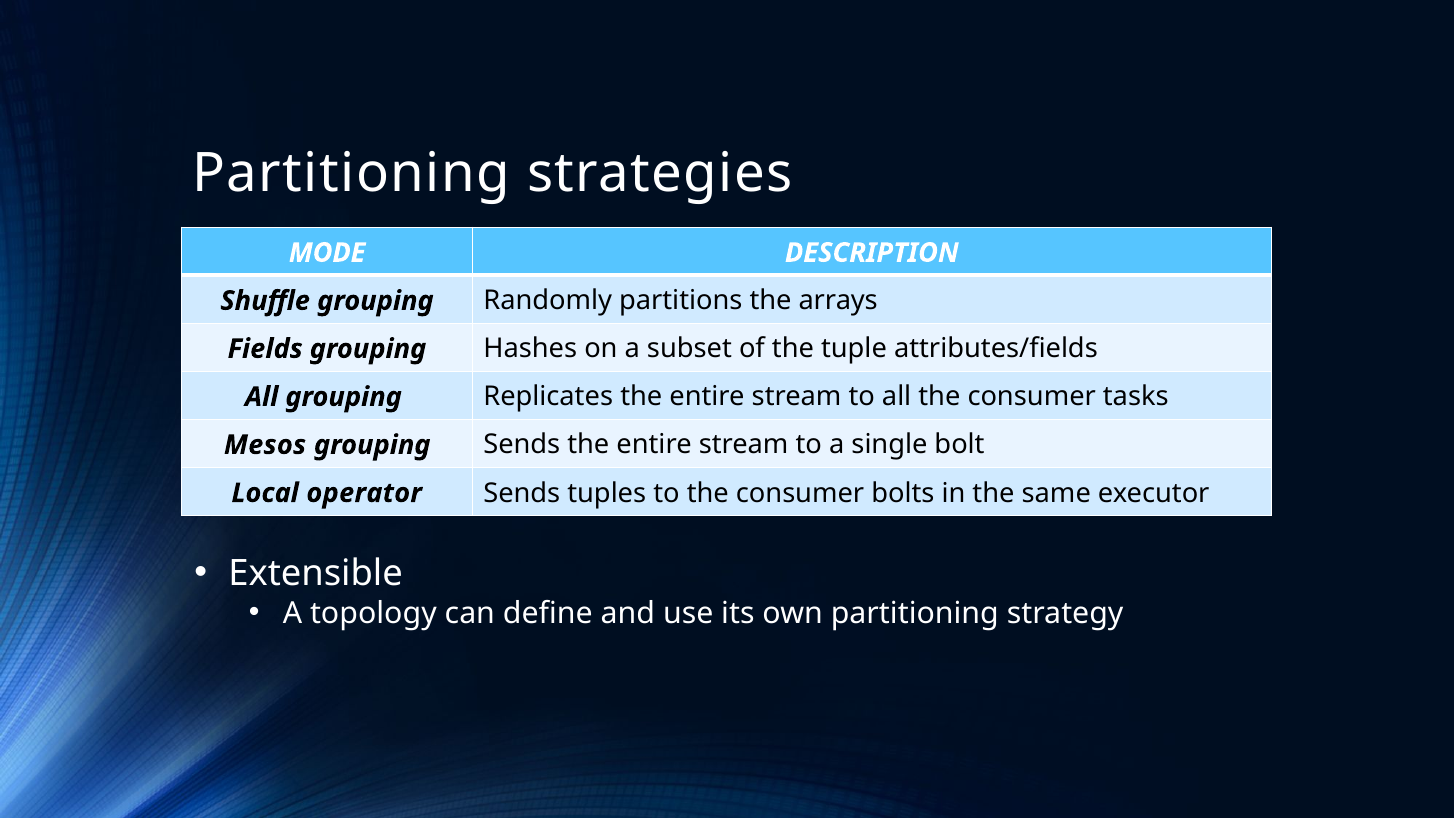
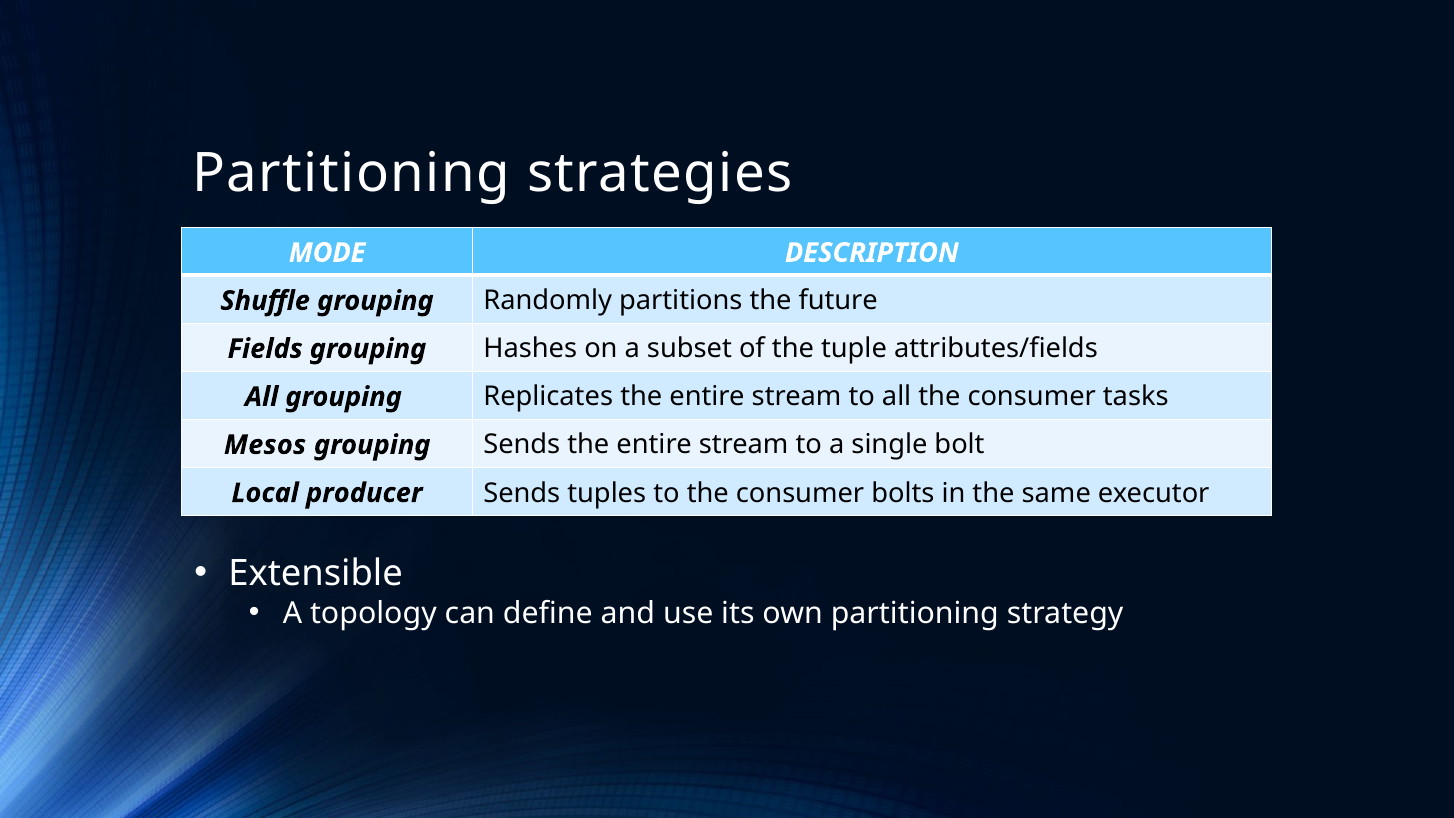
arrays: arrays -> future
operator: operator -> producer
